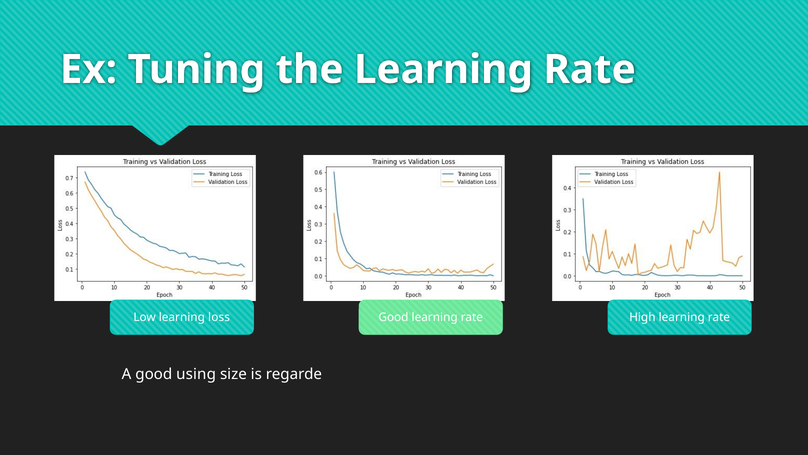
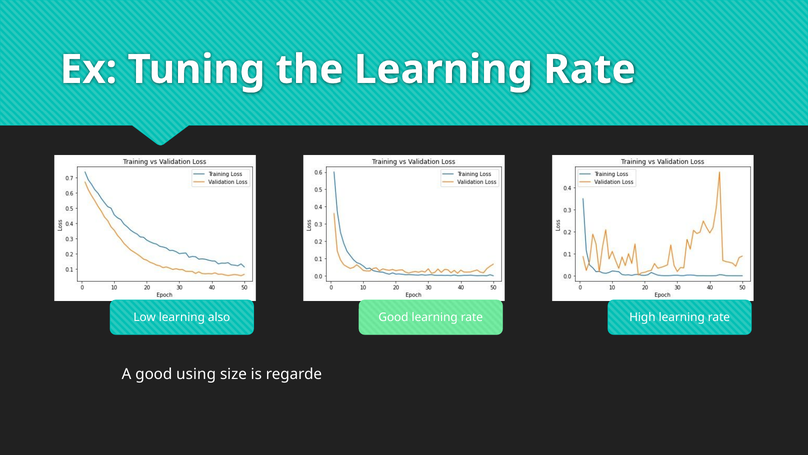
loss: loss -> also
